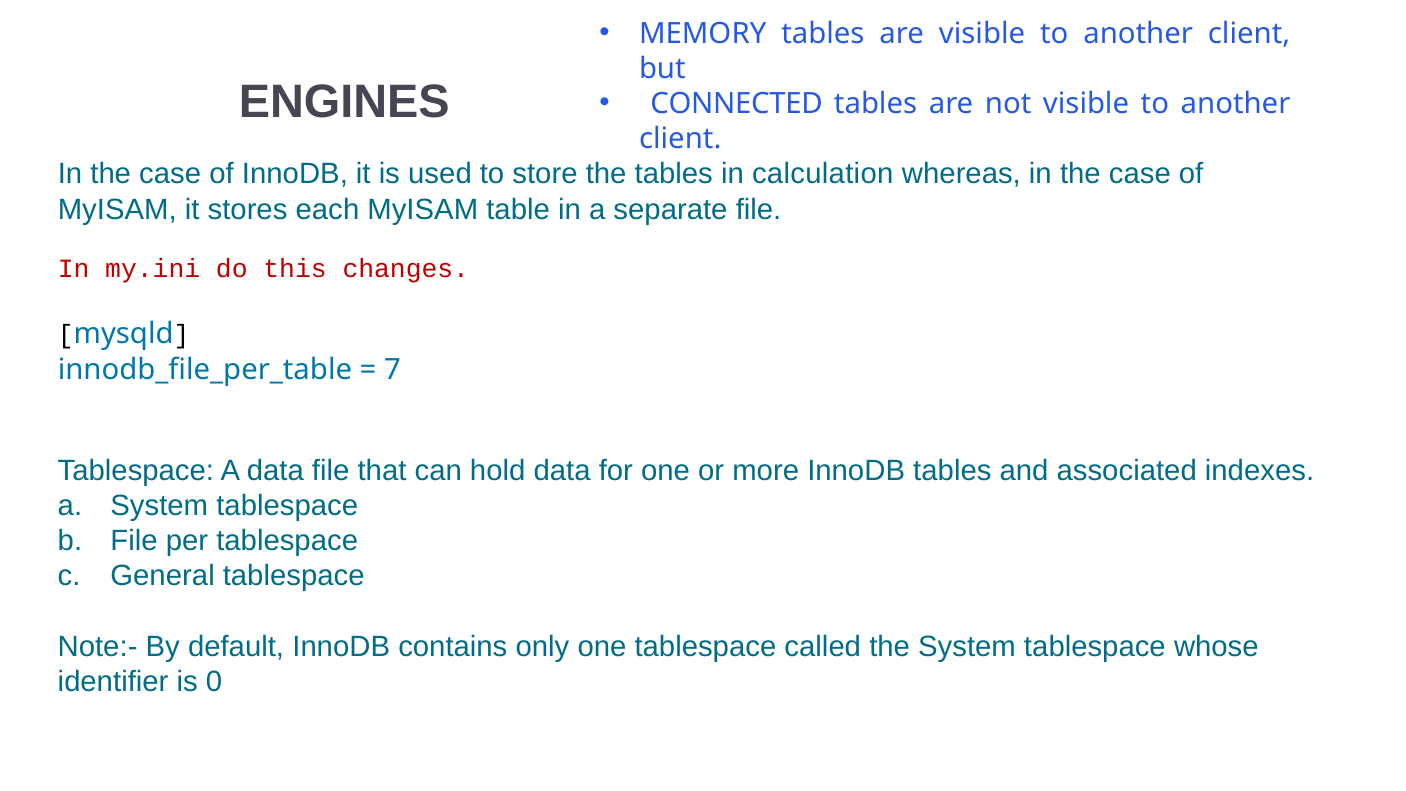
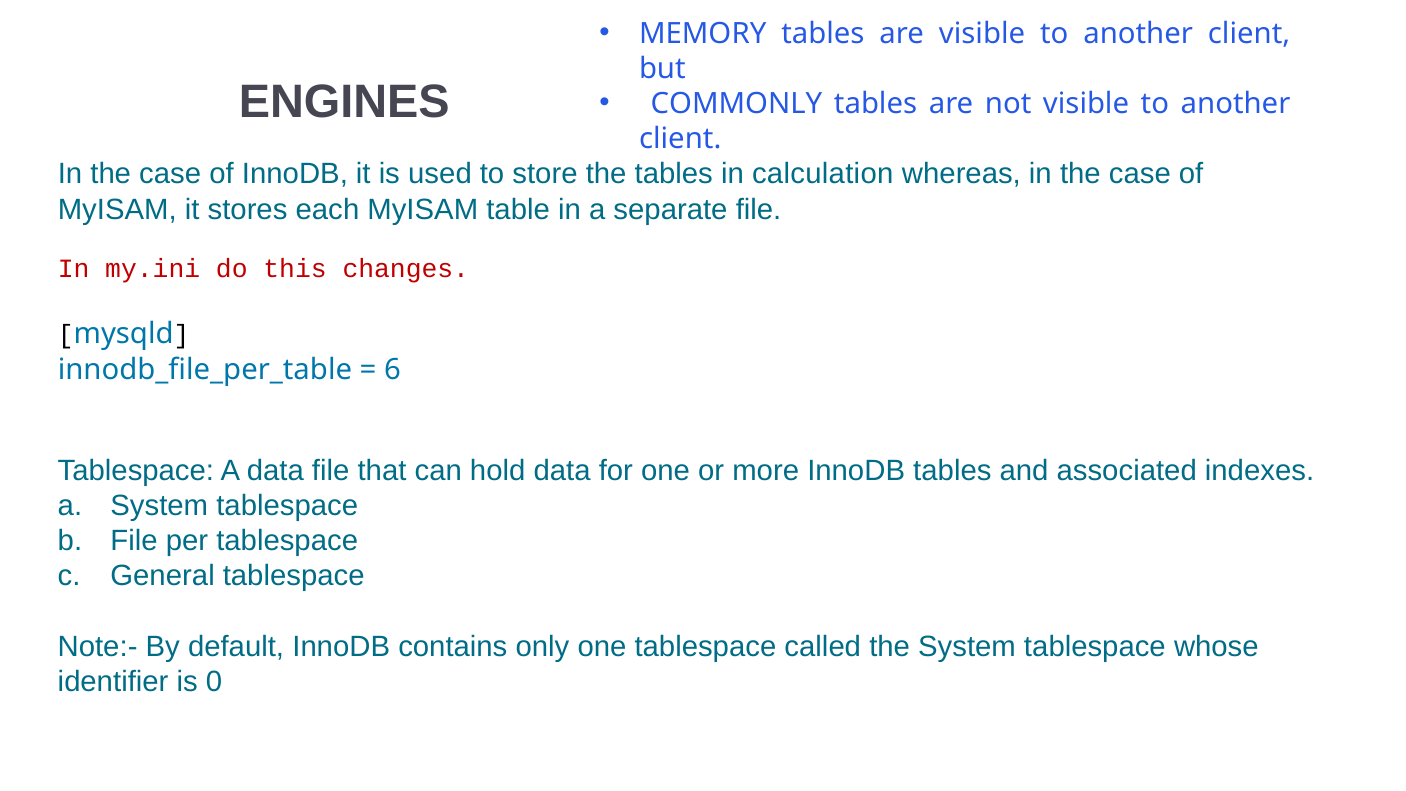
CONNECTED: CONNECTED -> COMMONLY
7: 7 -> 6
